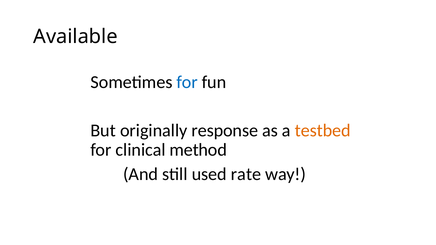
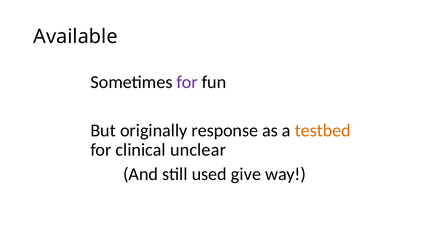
for at (187, 82) colour: blue -> purple
method: method -> unclear
rate: rate -> give
